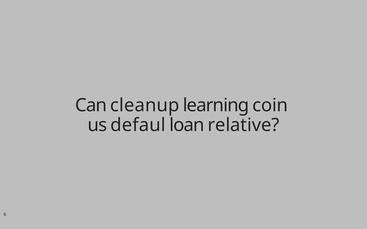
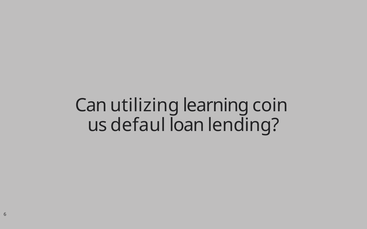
cleanup: cleanup -> utilizing
relative: relative -> lending
